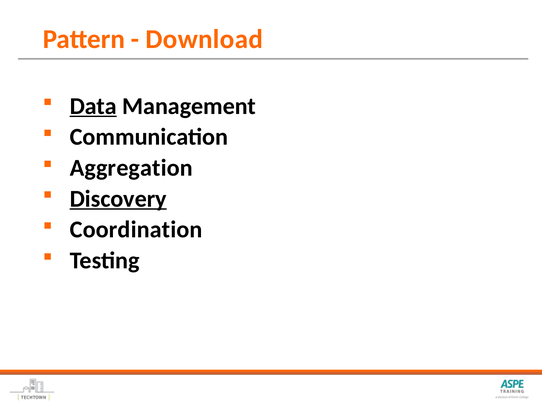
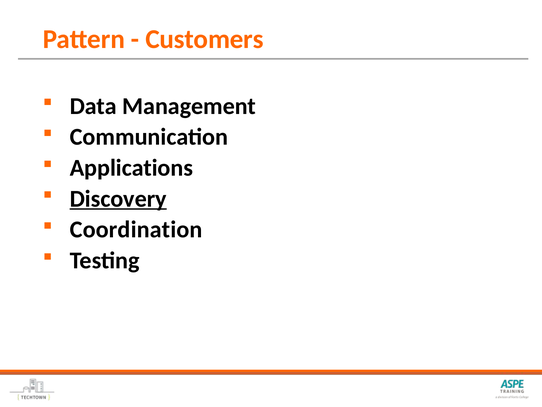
Download: Download -> Customers
Data underline: present -> none
Aggregation: Aggregation -> Applications
